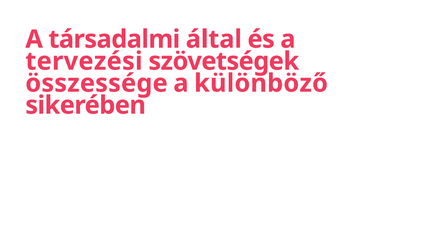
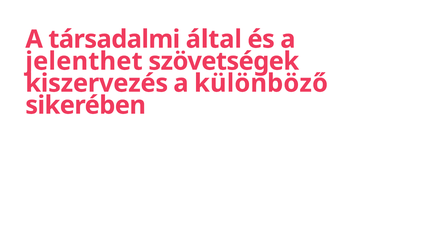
tervezési: tervezési -> jelenthet
összessége: összessége -> kiszervezés
